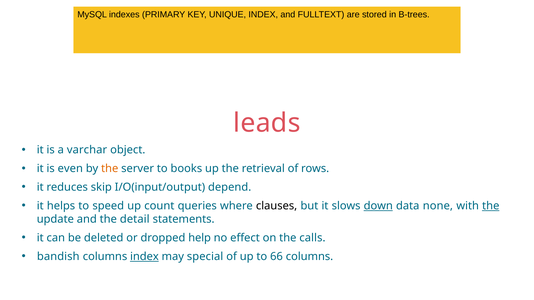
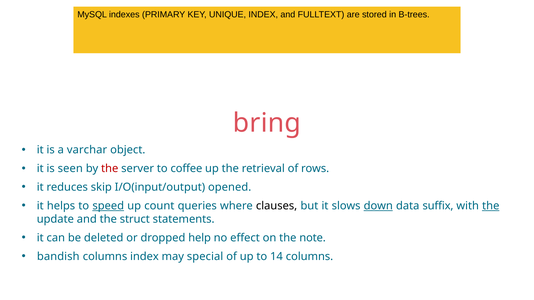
leads: leads -> bring
even: even -> seen
the at (110, 169) colour: orange -> red
books: books -> coffee
depend: depend -> opened
speed at (108, 206) underline: none -> present
none: none -> suffix
detail: detail -> struct
calls: calls -> note
index at (144, 257) underline: present -> none
66: 66 -> 14
